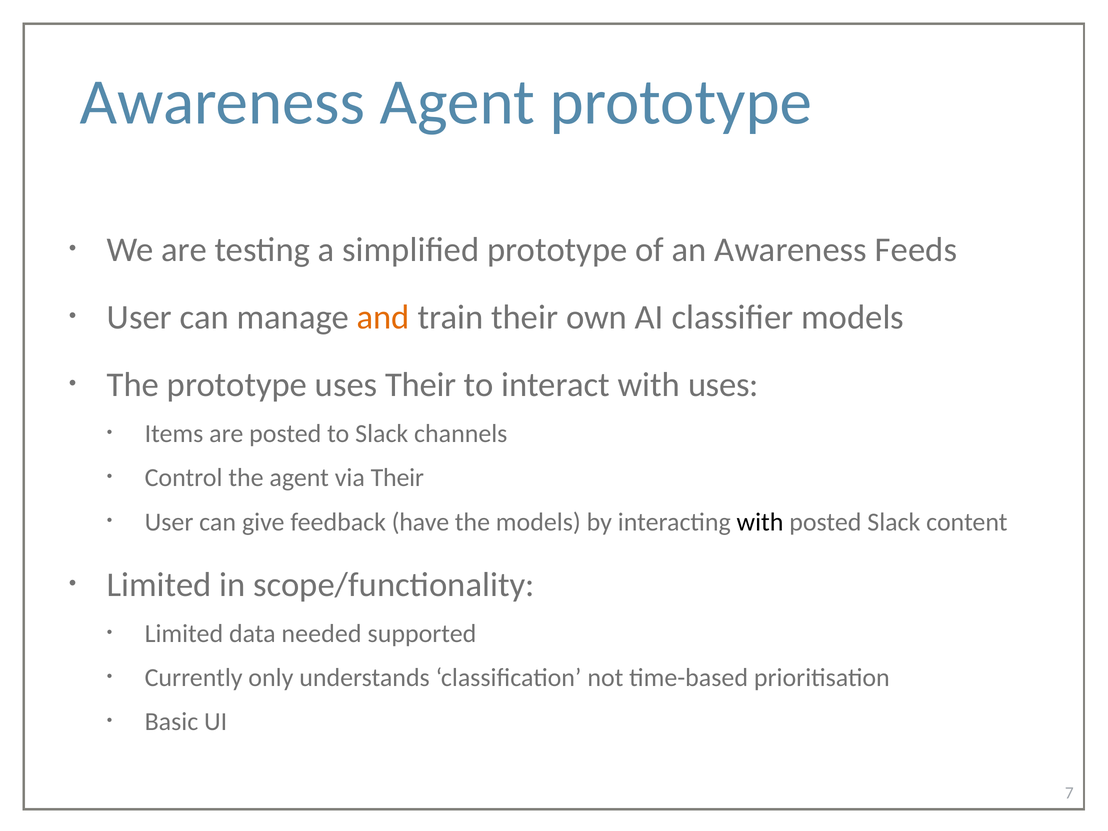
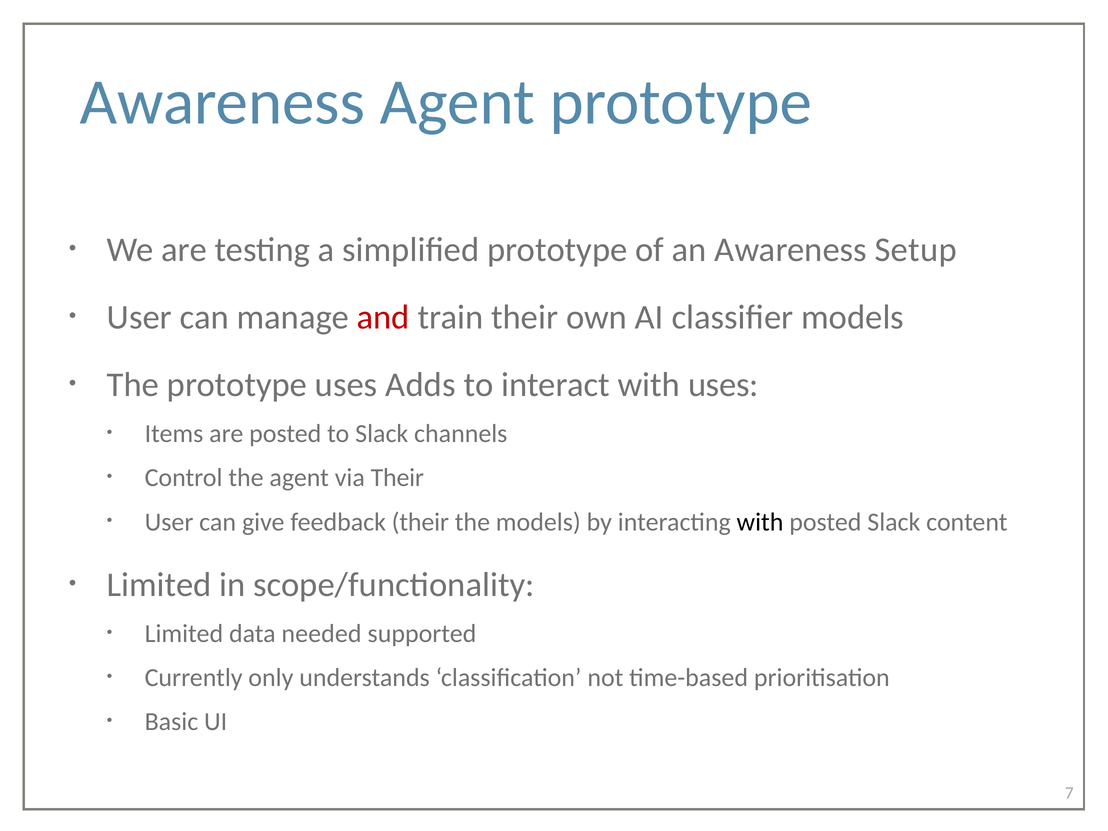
Feeds: Feeds -> Setup
and colour: orange -> red
uses Their: Their -> Adds
feedback have: have -> their
